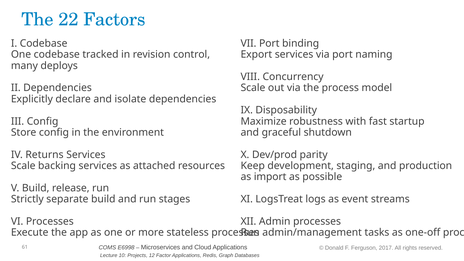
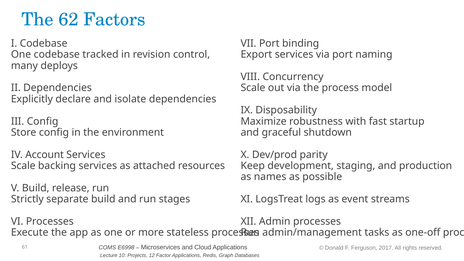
22: 22 -> 62
Returns: Returns -> Account
import: import -> names
